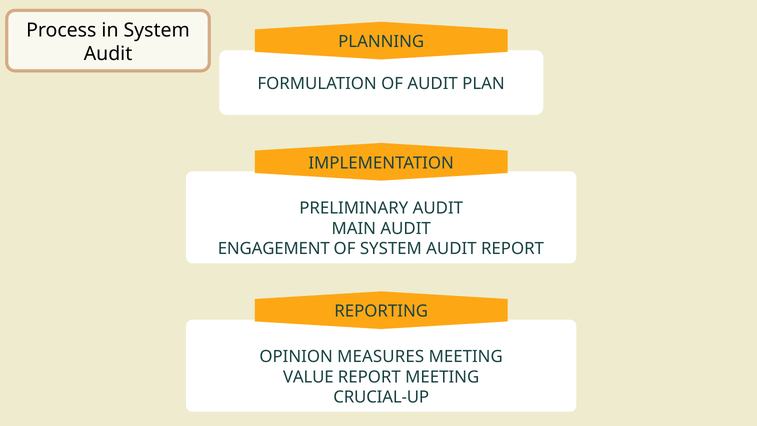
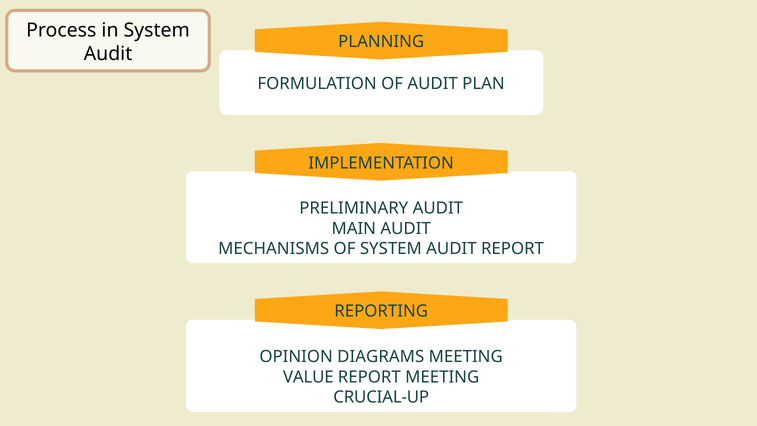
ENGAGEMENT: ENGAGEMENT -> MECHANISMS
MEASURES: MEASURES -> DIAGRAMS
